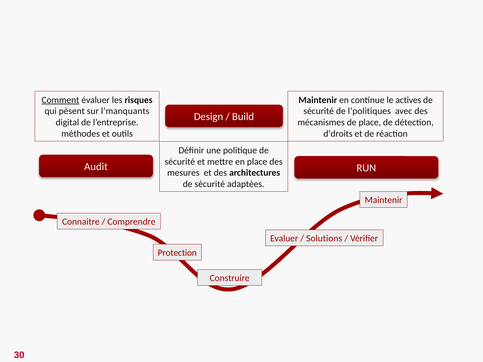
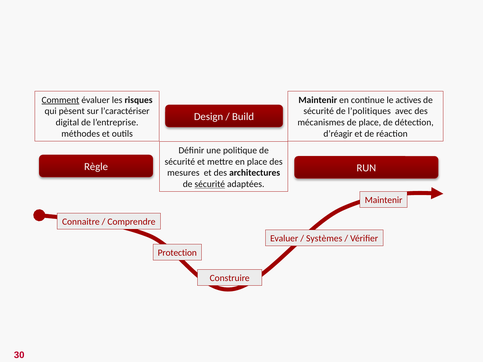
l’manquants: l’manquants -> l’caractériser
d’droits: d’droits -> d’réagir
Audit: Audit -> Règle
sécurité at (210, 184) underline: none -> present
Solutions: Solutions -> Systèmes
